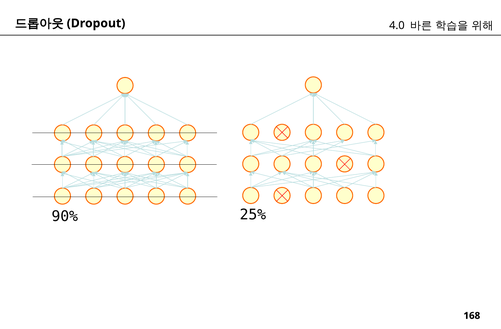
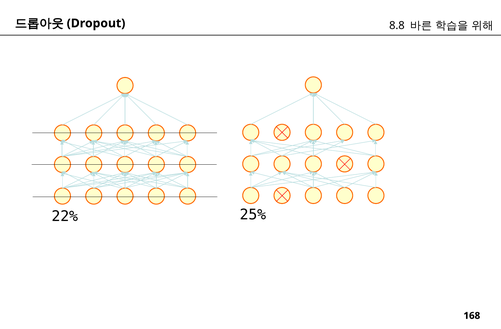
4.0: 4.0 -> 8.8
90%: 90% -> 22%
